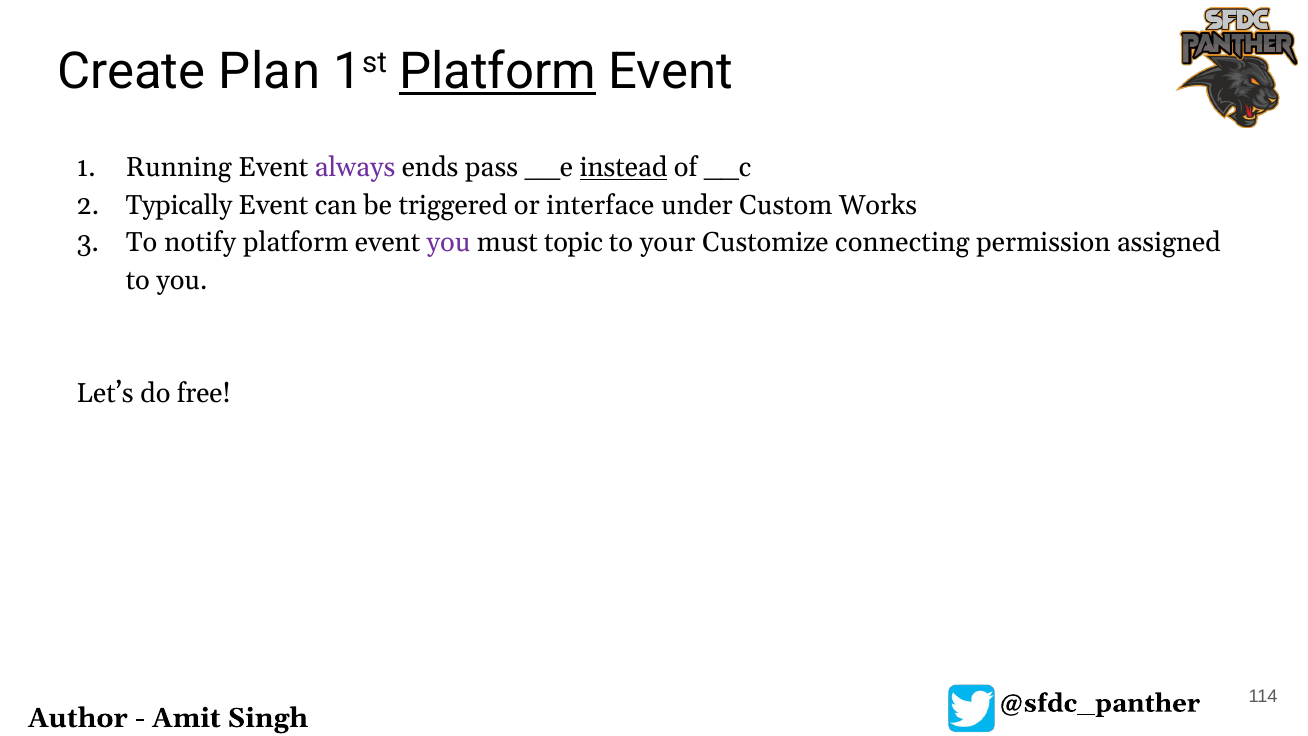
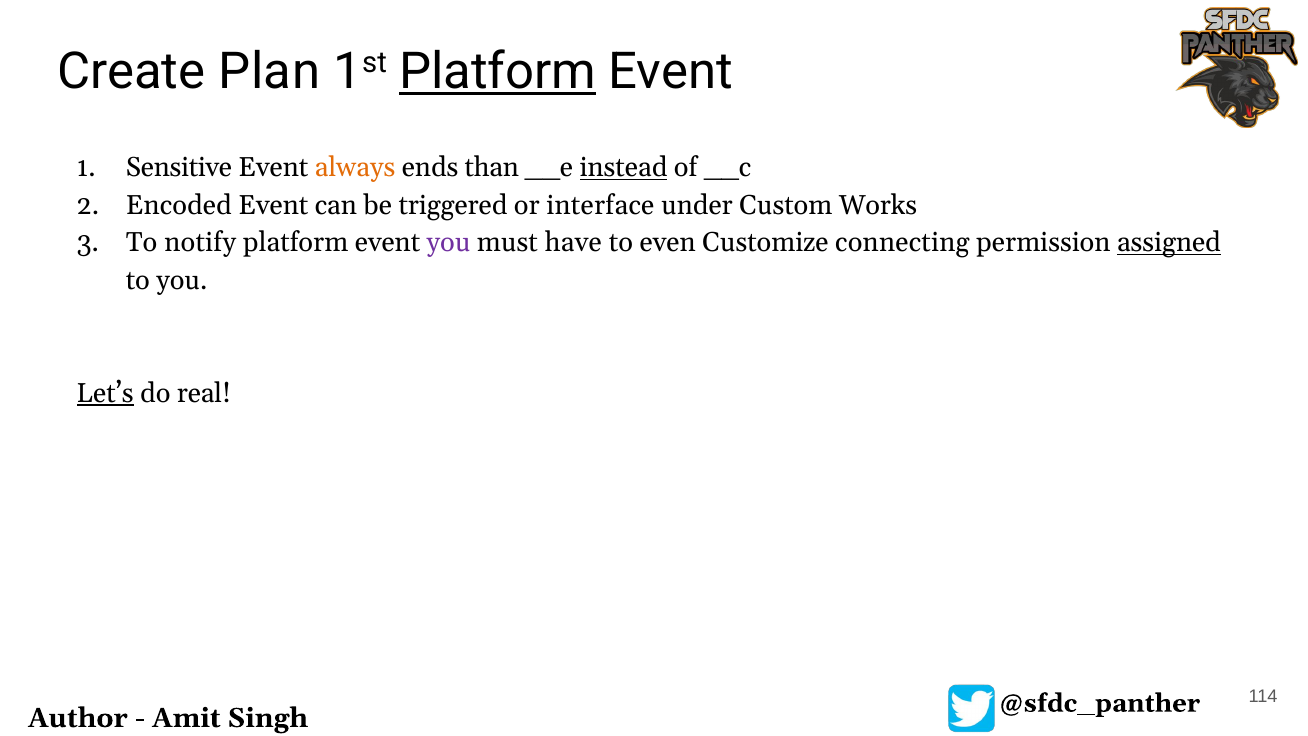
Running: Running -> Sensitive
always colour: purple -> orange
pass: pass -> than
Typically: Typically -> Encoded
topic: topic -> have
your: your -> even
assigned underline: none -> present
Let’s underline: none -> present
free: free -> real
